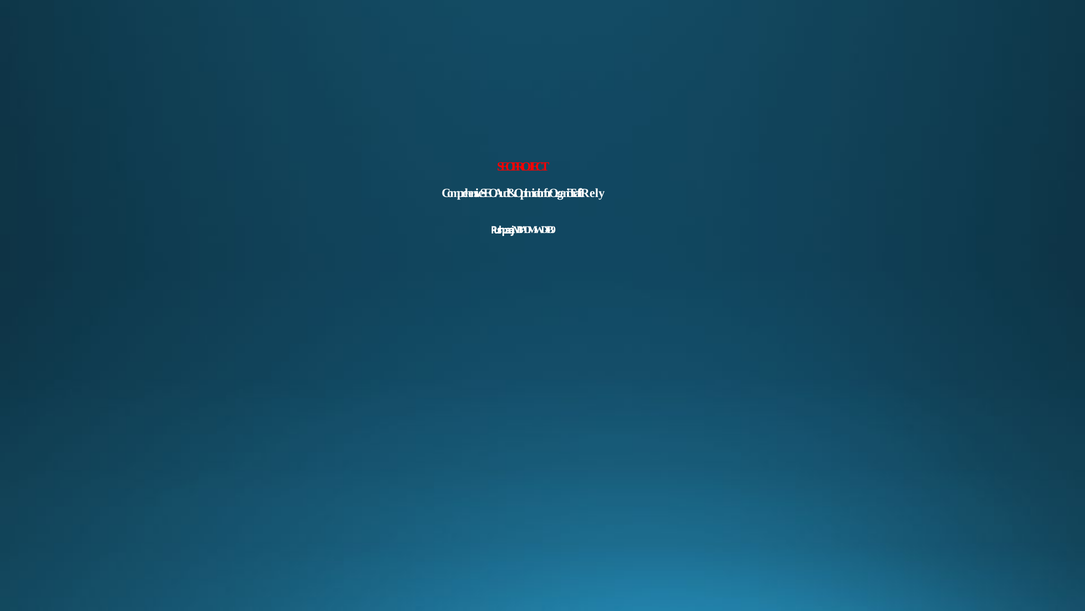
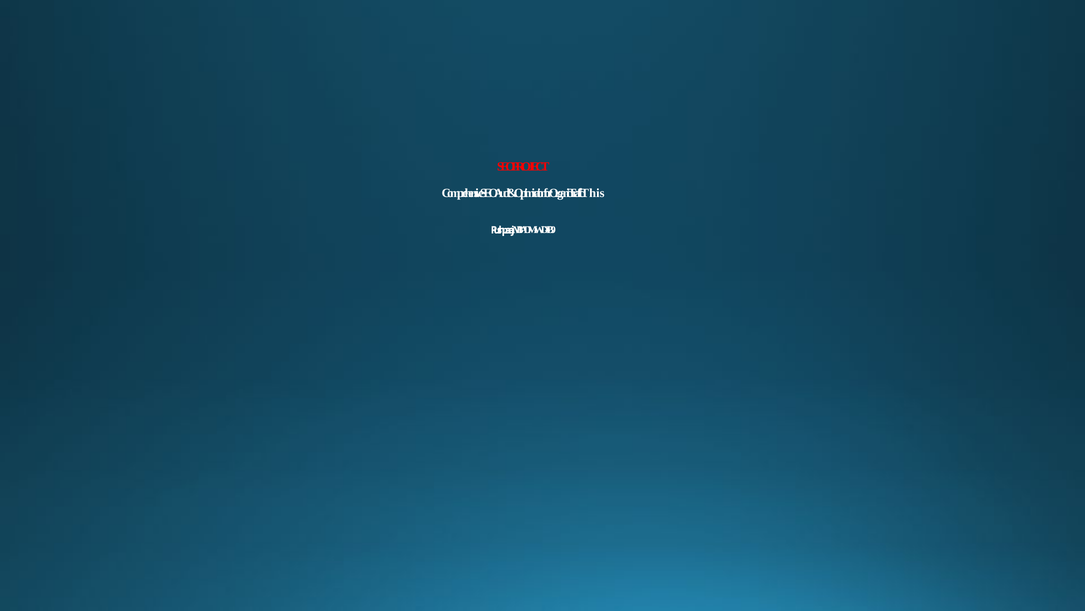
Rely: Rely -> This
